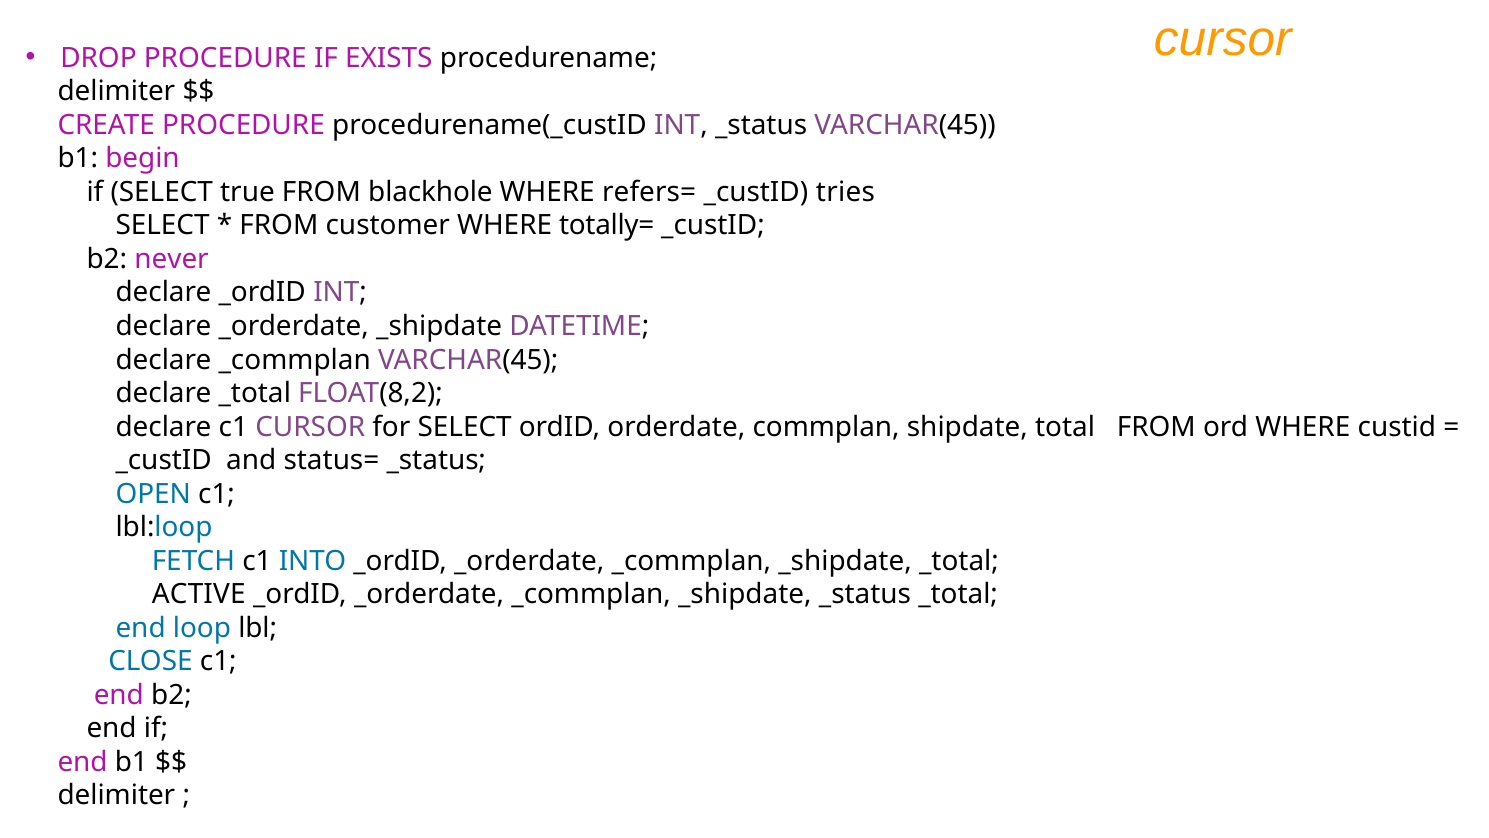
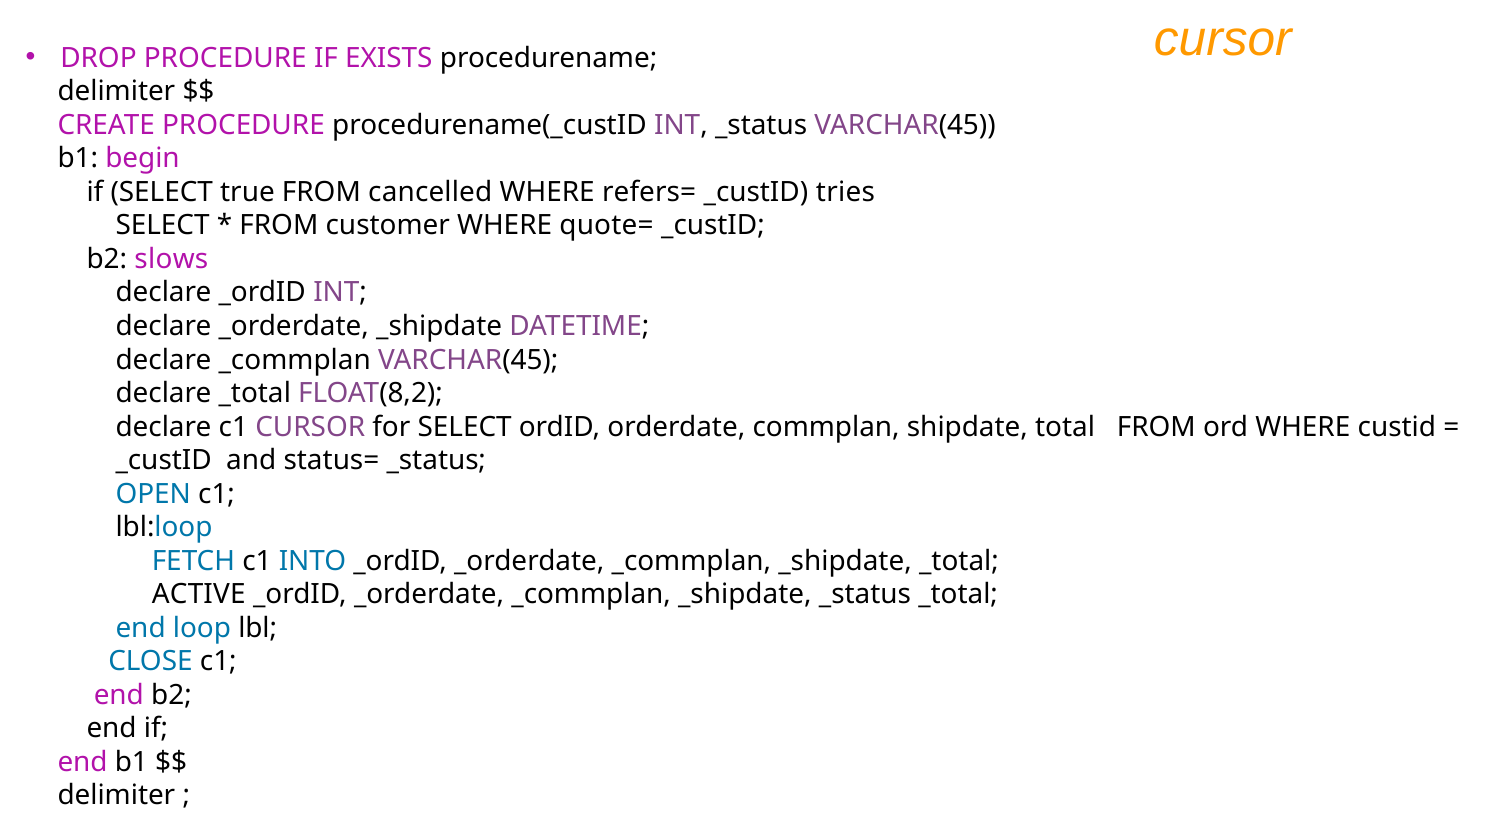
blackhole: blackhole -> cancelled
totally=: totally= -> quote=
never: never -> slows
